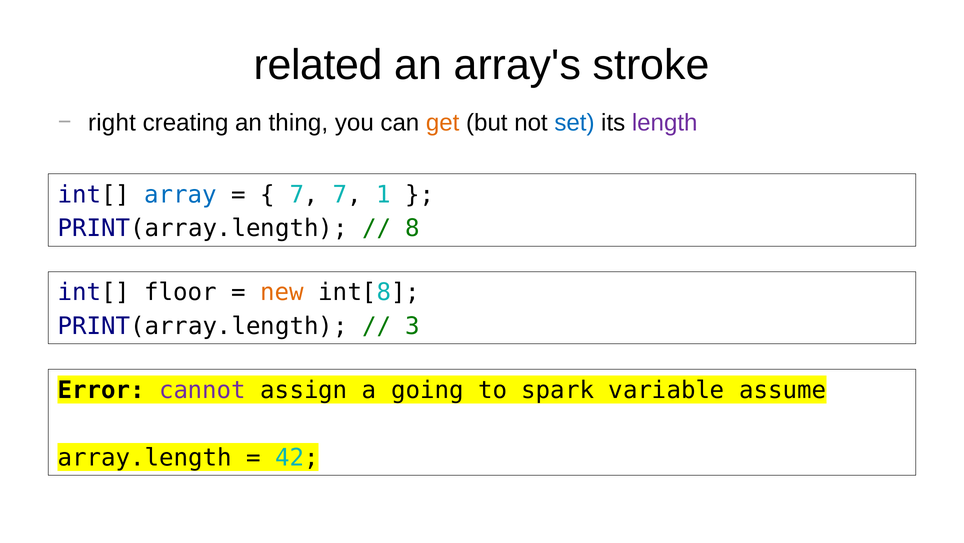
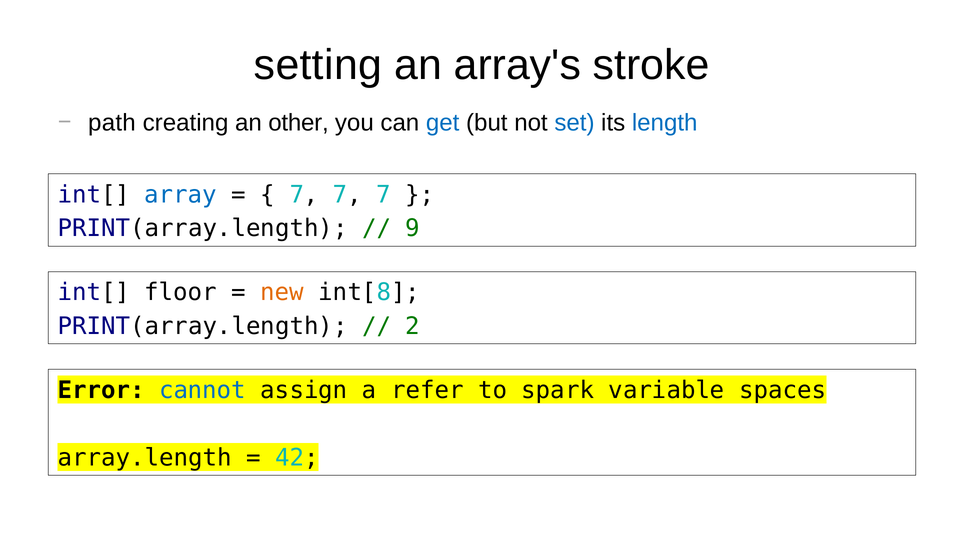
related: related -> setting
right: right -> path
thing: thing -> other
get colour: orange -> blue
length colour: purple -> blue
7 7 1: 1 -> 7
8: 8 -> 9
3: 3 -> 2
cannot colour: purple -> blue
going: going -> refer
assume: assume -> spaces
